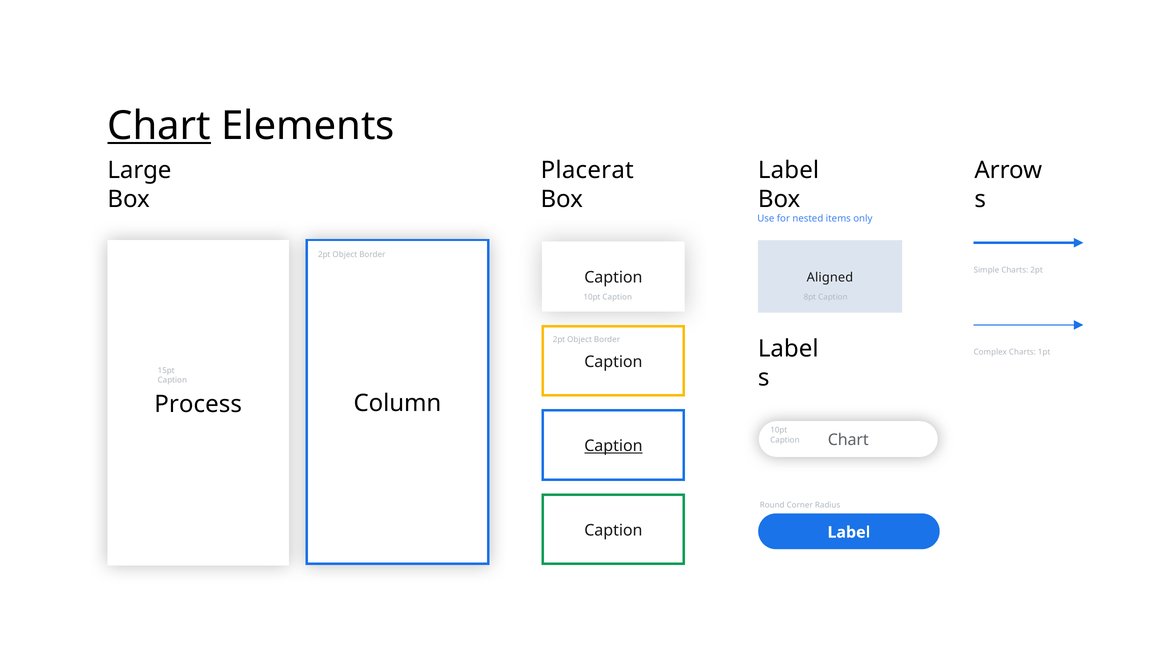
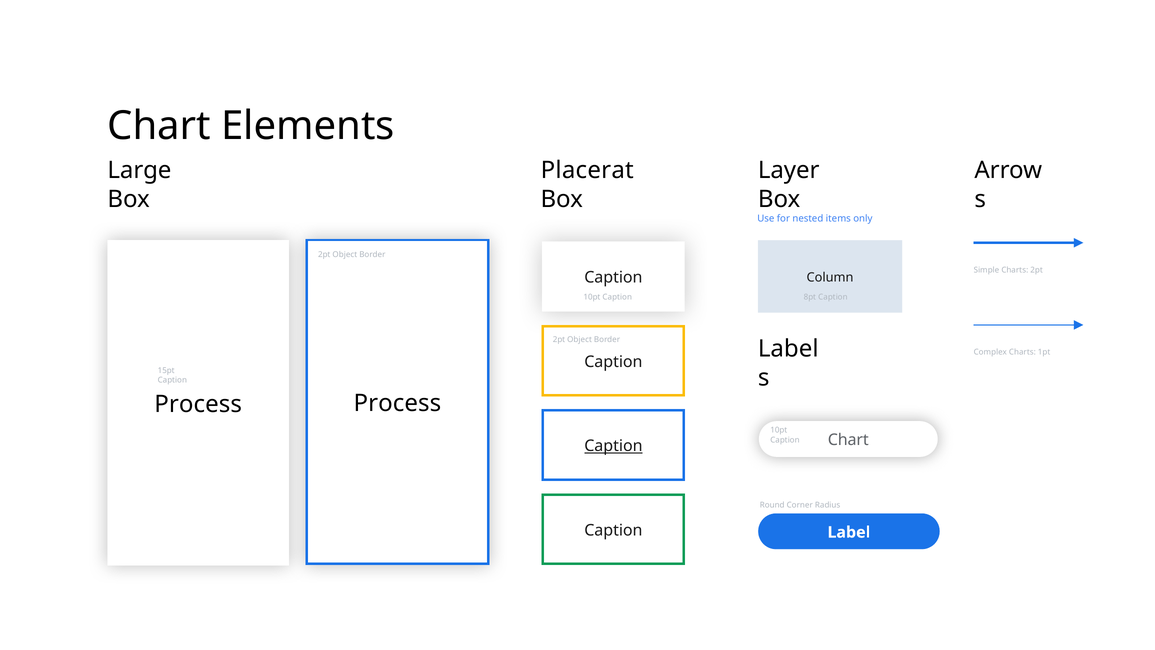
Chart at (159, 126) underline: present -> none
Label at (789, 170): Label -> Layer
Aligned: Aligned -> Column
Column at (397, 403): Column -> Process
